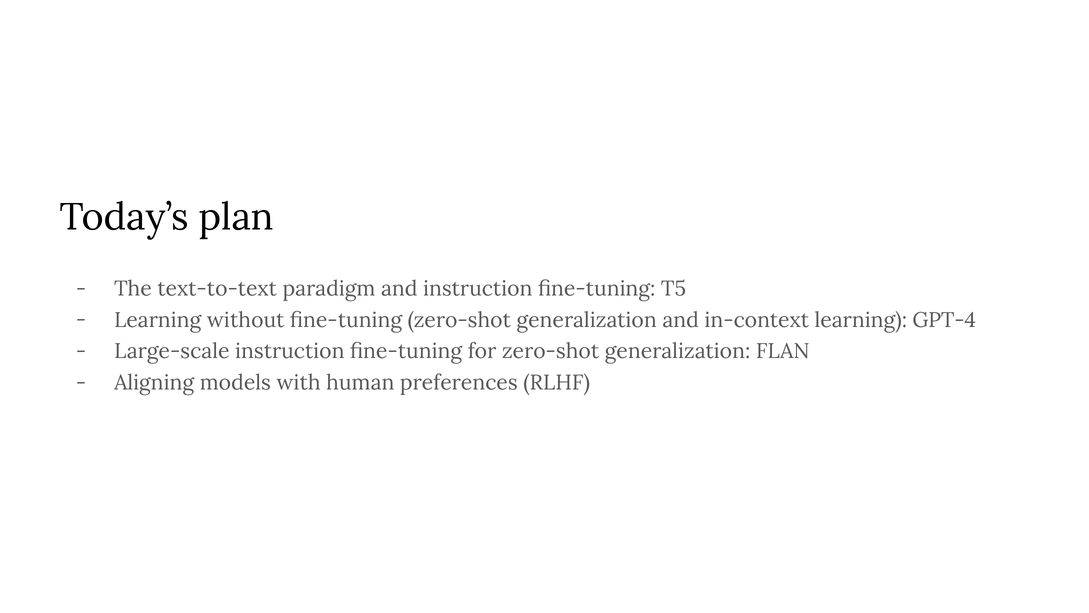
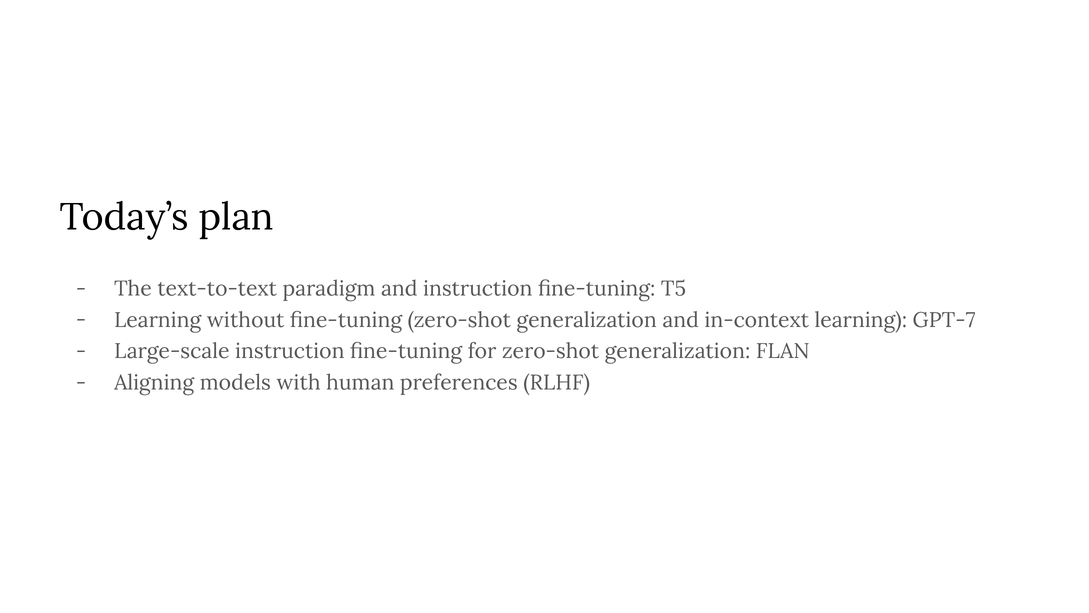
GPT-4: GPT-4 -> GPT-7
